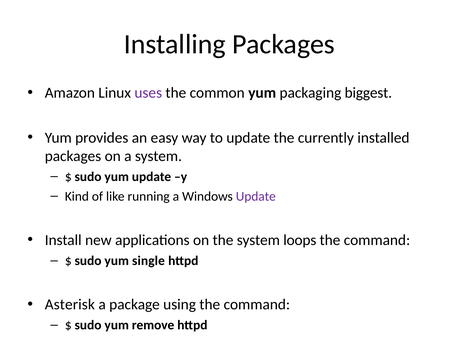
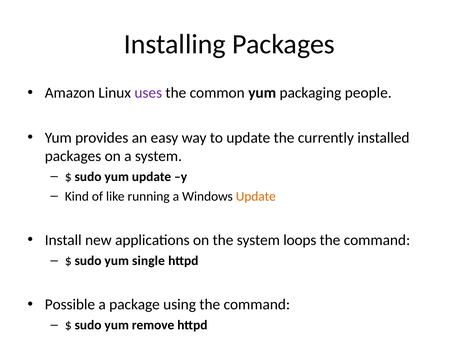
biggest: biggest -> people
Update at (256, 196) colour: purple -> orange
Asterisk: Asterisk -> Possible
